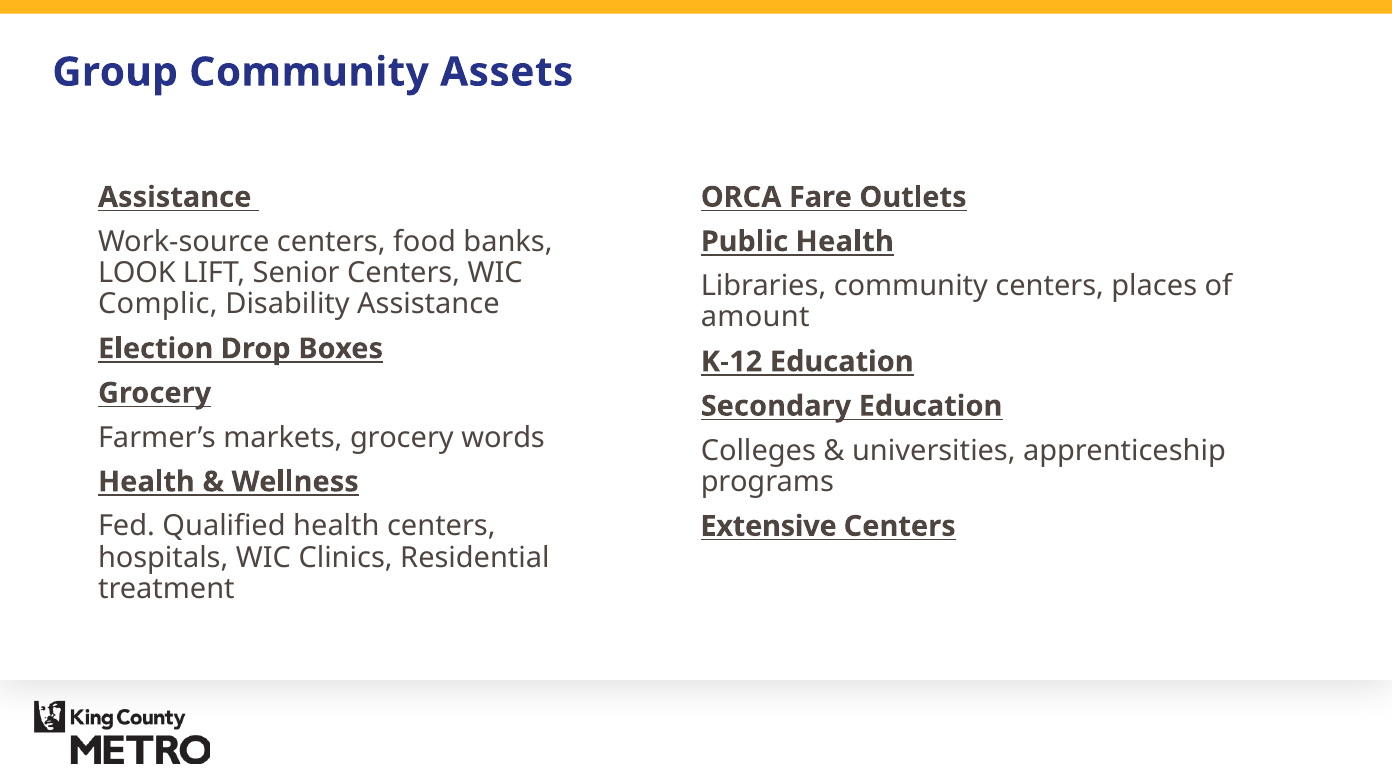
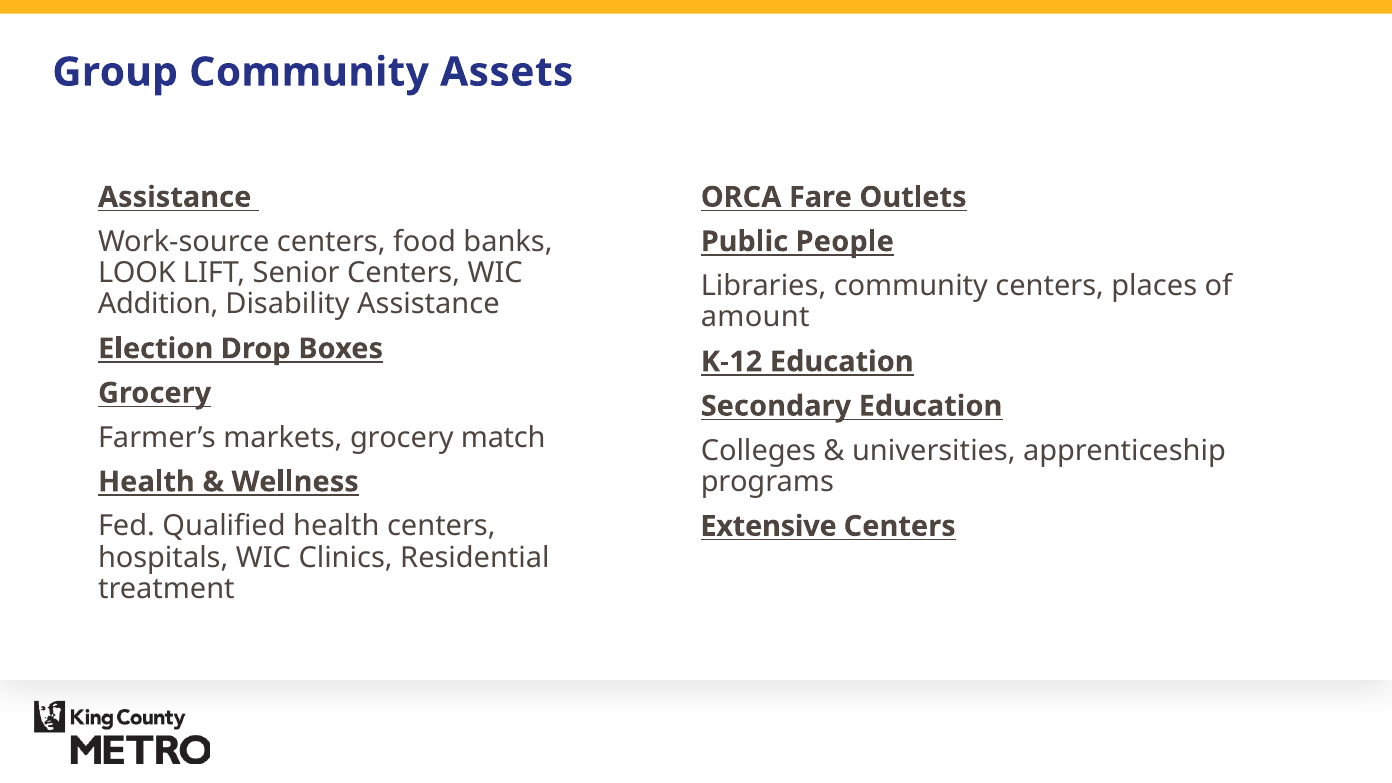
Public Health: Health -> People
Complic: Complic -> Addition
words: words -> match
